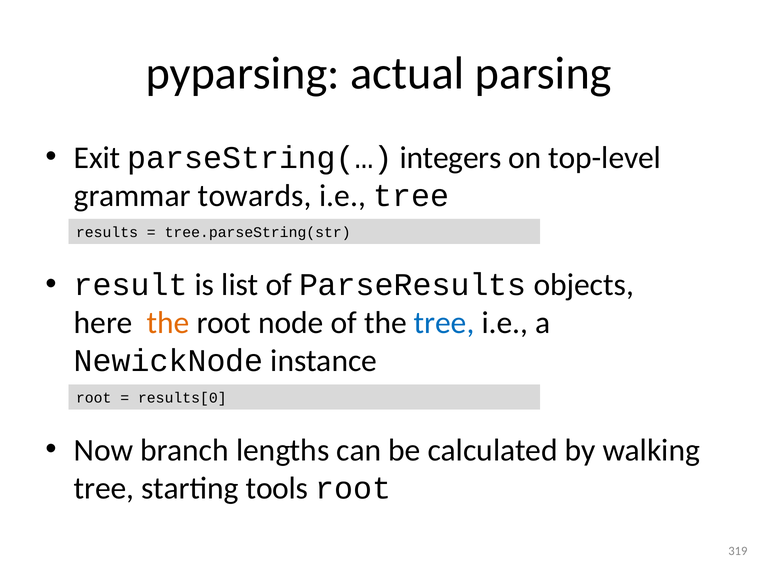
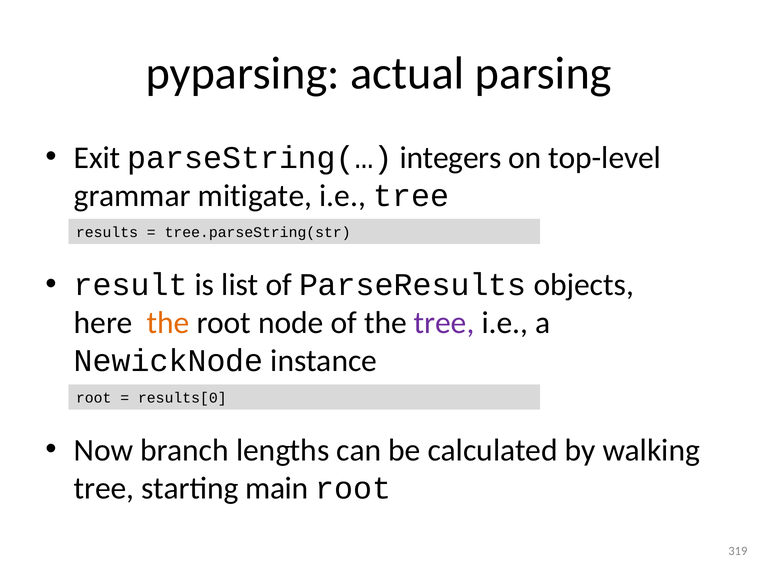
towards: towards -> mitigate
tree at (444, 323) colour: blue -> purple
tools: tools -> main
